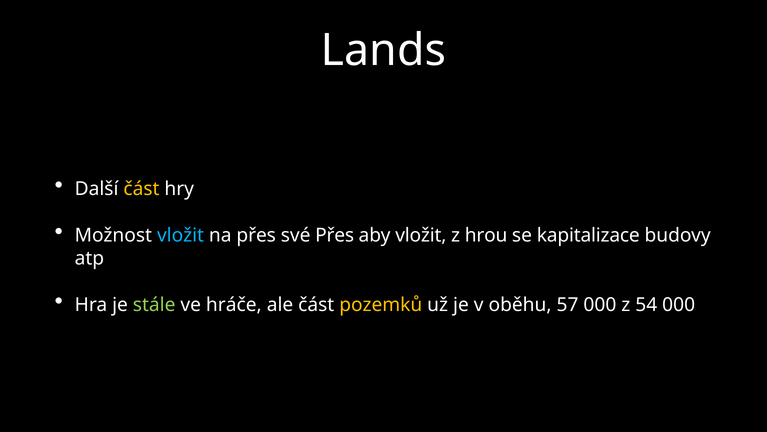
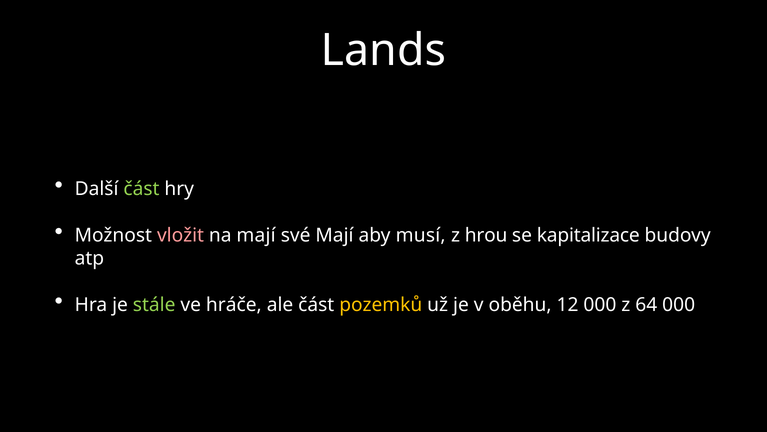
část at (141, 189) colour: yellow -> light green
vložit at (181, 235) colour: light blue -> pink
na přes: přes -> mají
své Přes: Přes -> Mají
aby vložit: vložit -> musí
57: 57 -> 12
54: 54 -> 64
